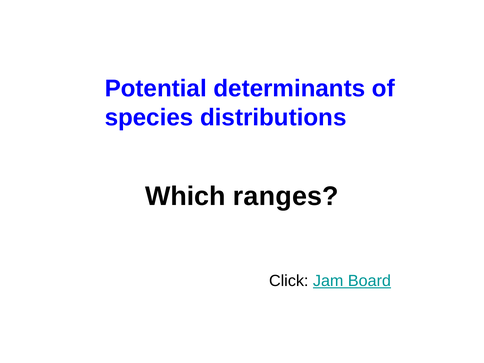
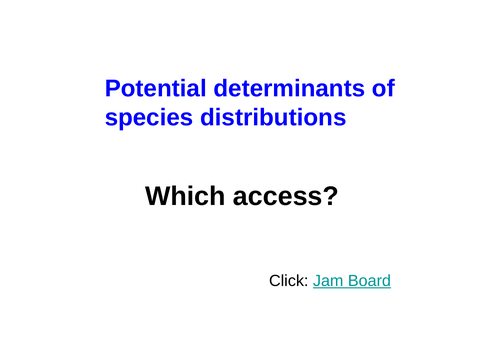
ranges: ranges -> access
